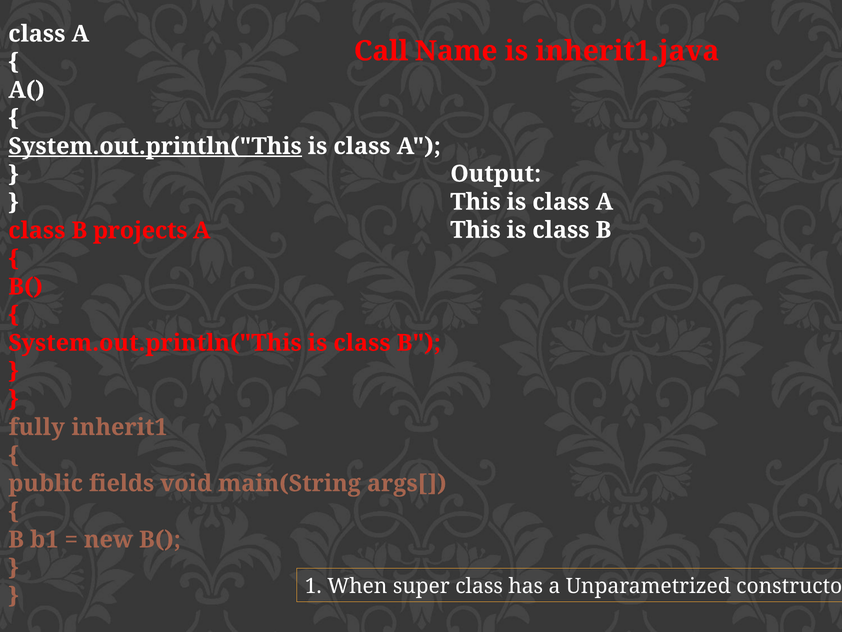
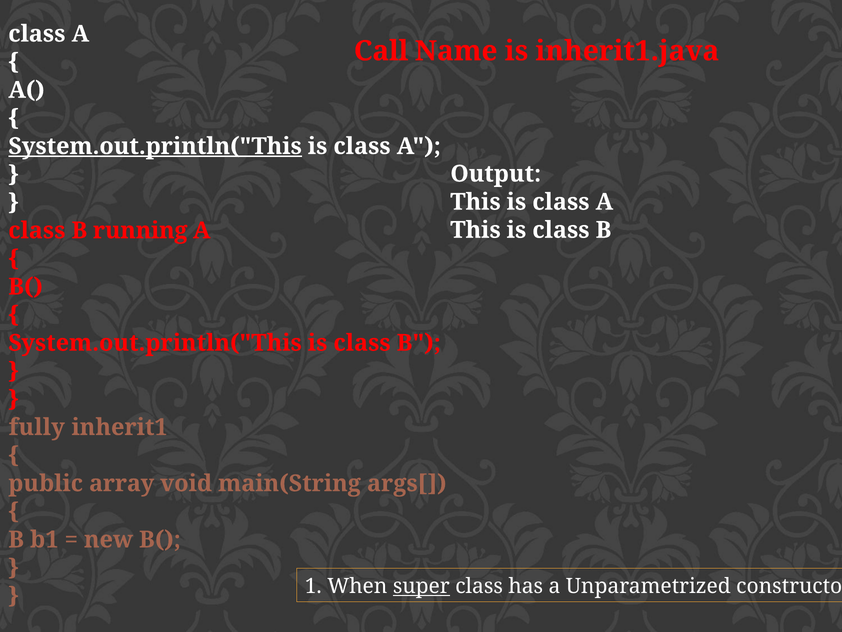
projects: projects -> running
fields: fields -> array
super underline: none -> present
